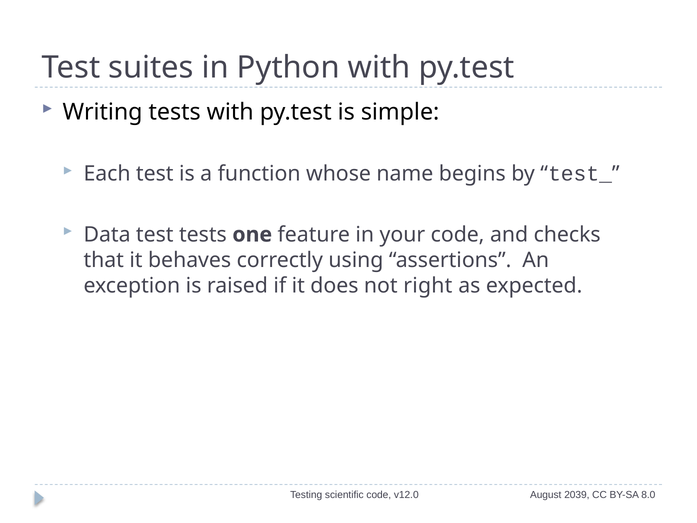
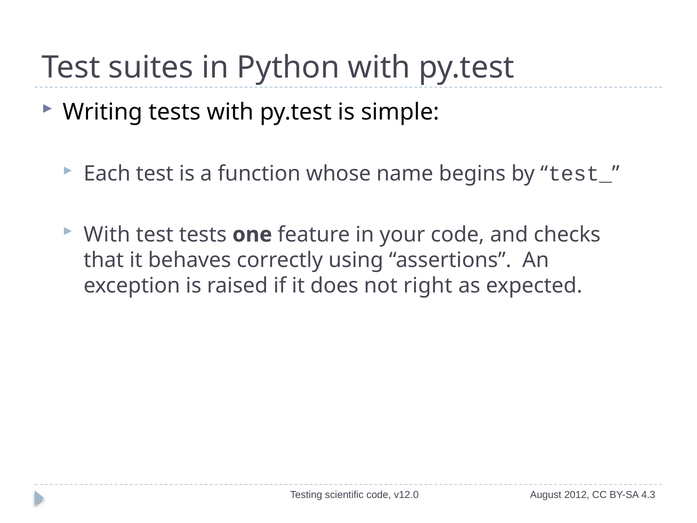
Data at (107, 234): Data -> With
2039: 2039 -> 2012
8.0: 8.0 -> 4.3
